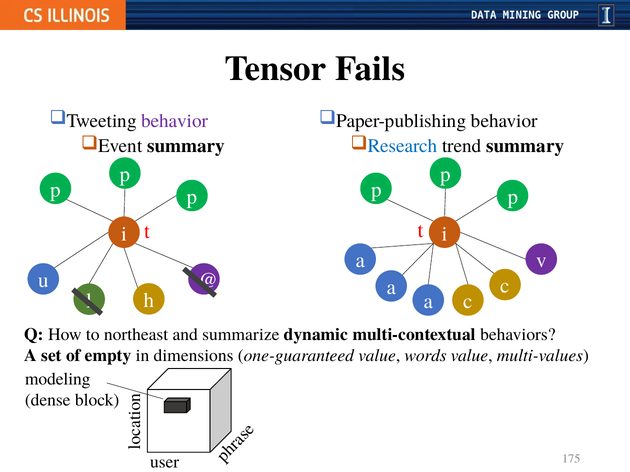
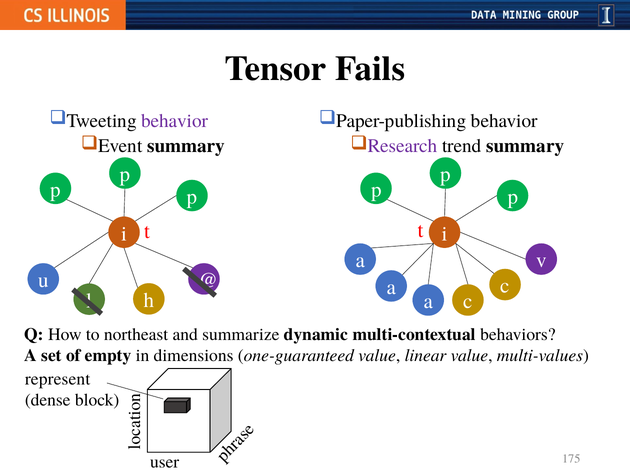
Research colour: blue -> purple
words: words -> linear
modeling: modeling -> represent
